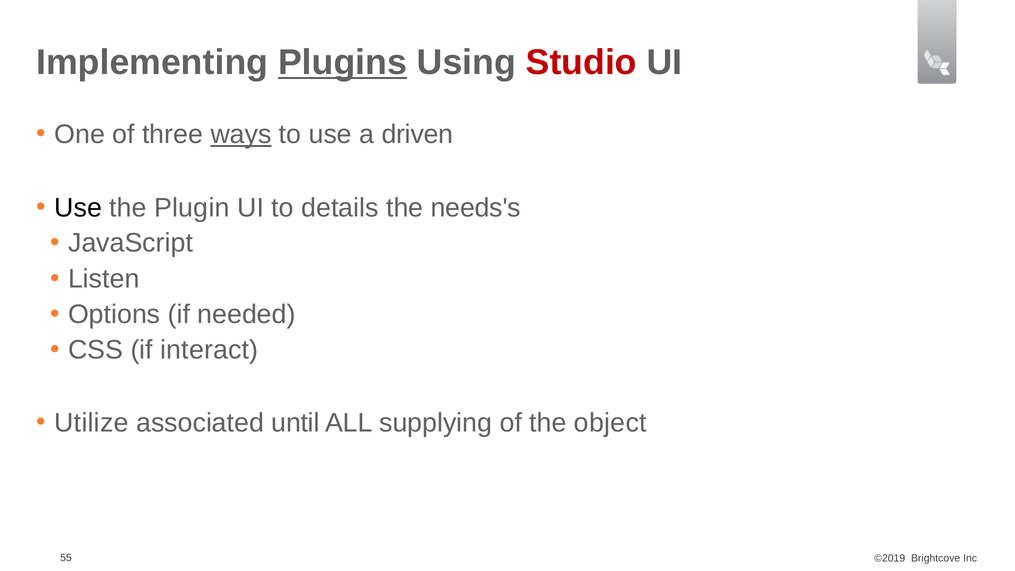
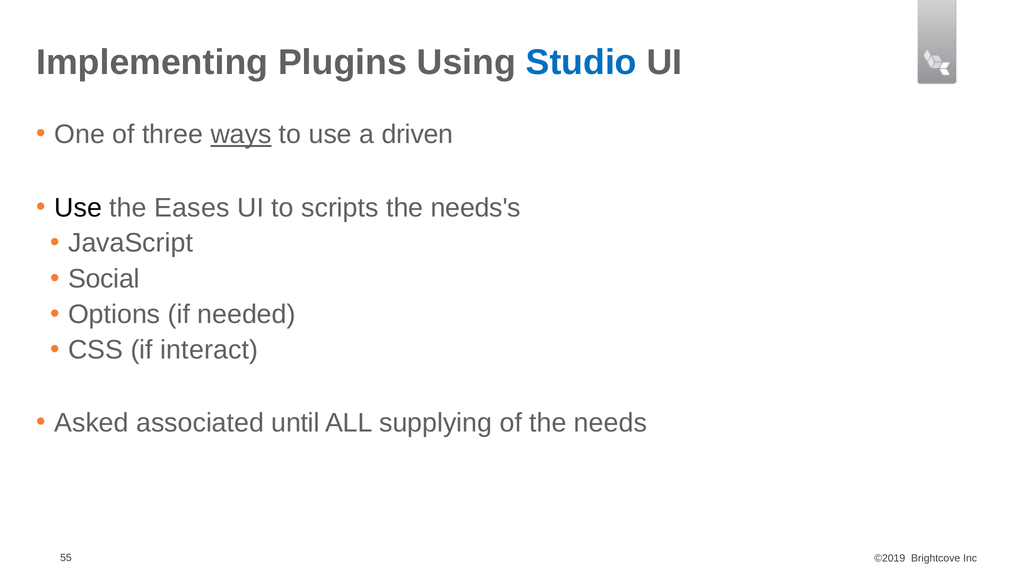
Plugins underline: present -> none
Studio colour: red -> blue
Plugin: Plugin -> Eases
details: details -> scripts
Listen: Listen -> Social
Utilize: Utilize -> Asked
object: object -> needs
